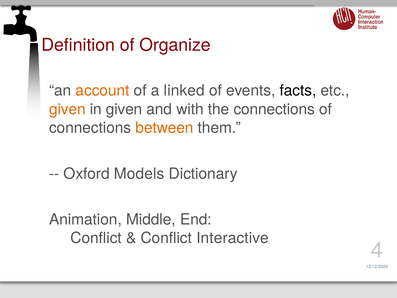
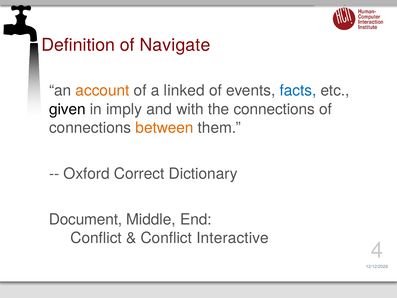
Organize: Organize -> Navigate
facts colour: black -> blue
given at (67, 109) colour: orange -> black
in given: given -> imply
Models: Models -> Correct
Animation: Animation -> Document
